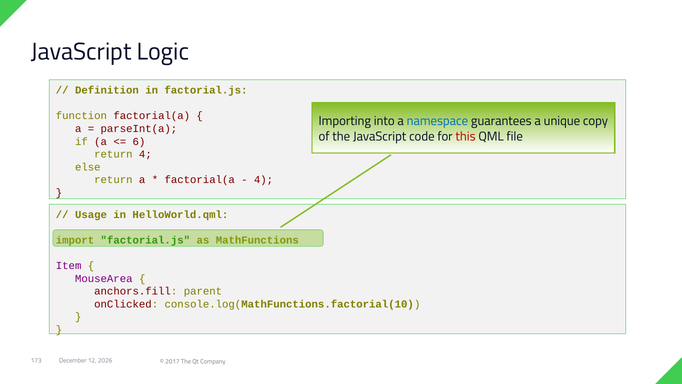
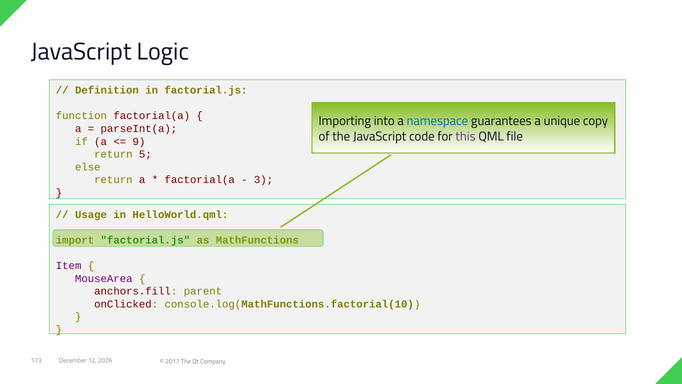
this colour: red -> purple
6: 6 -> 9
return 4: 4 -> 5
4 at (264, 180): 4 -> 3
